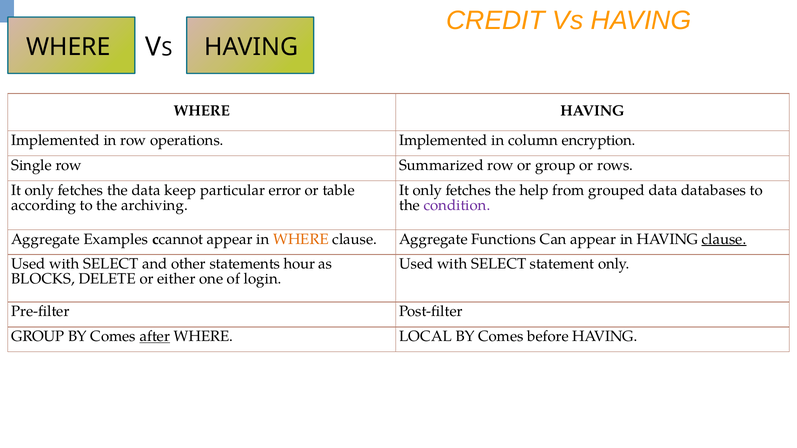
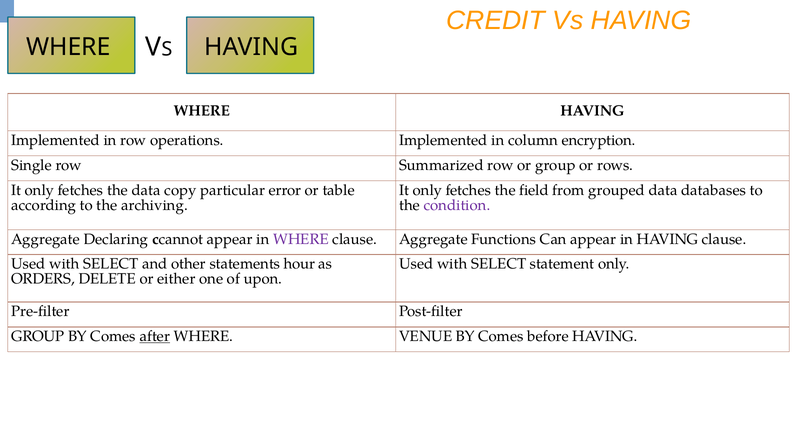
keep: keep -> copy
help: help -> field
Examples: Examples -> Declaring
WHERE at (301, 239) colour: orange -> purple
clause at (724, 239) underline: present -> none
BLOCKS: BLOCKS -> ORDERS
login: login -> upon
LOCAL: LOCAL -> VENUE
